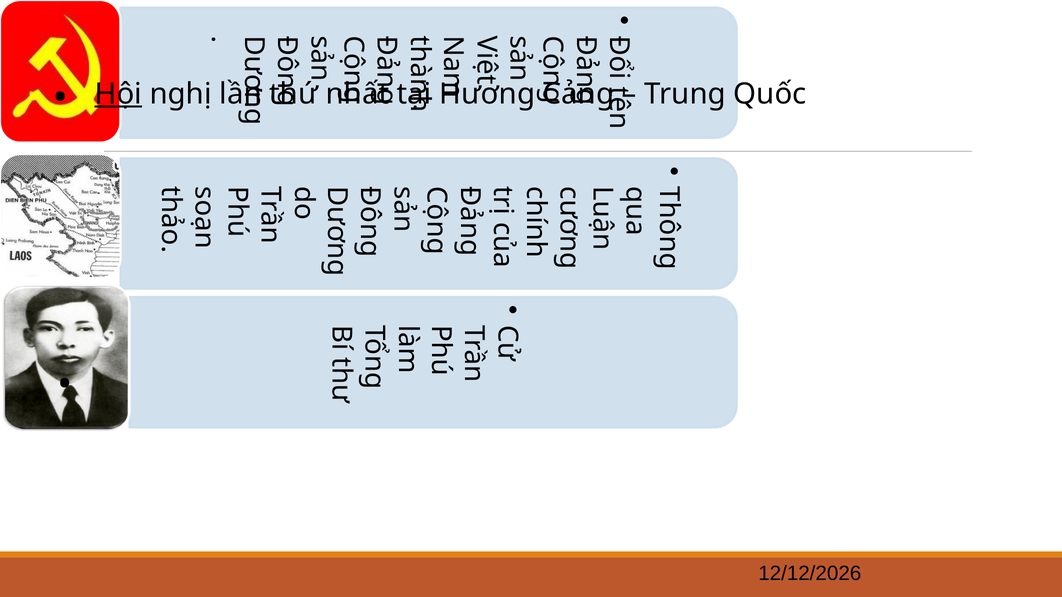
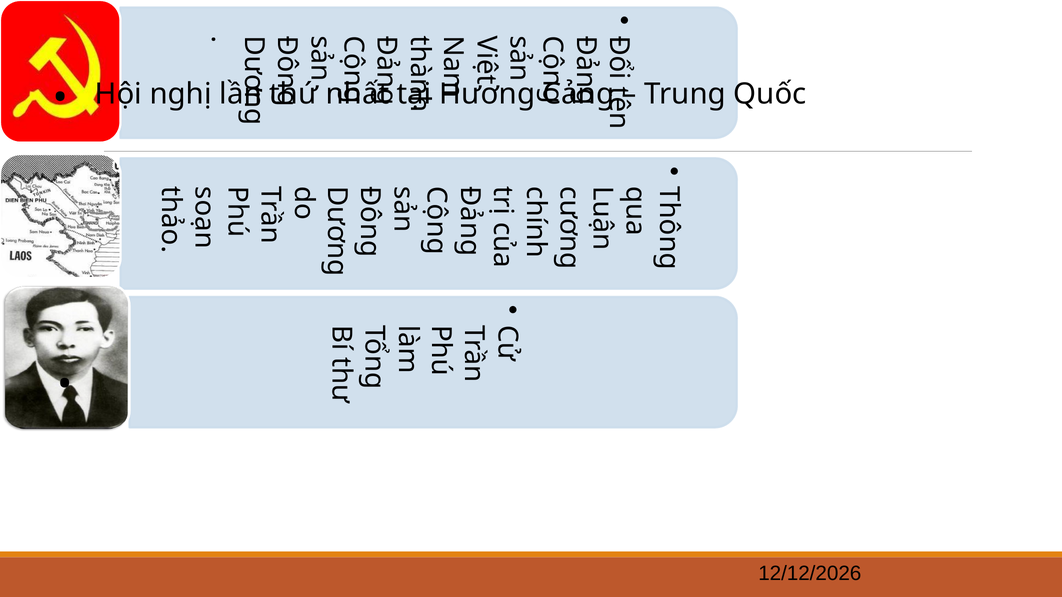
Hội underline: present -> none
